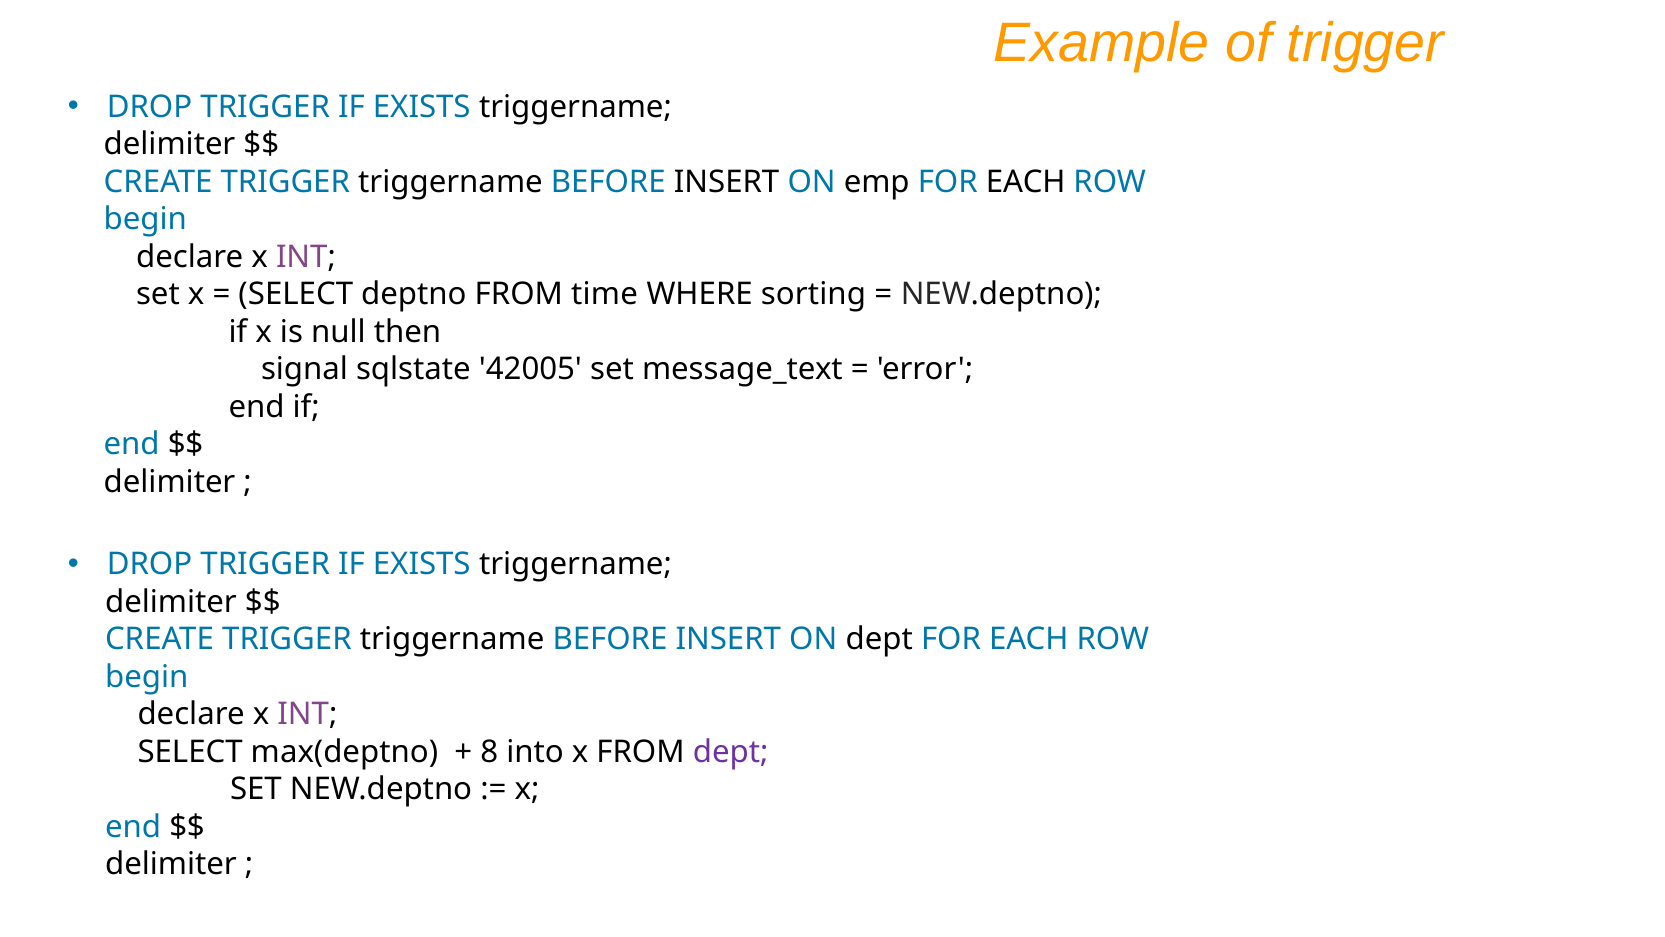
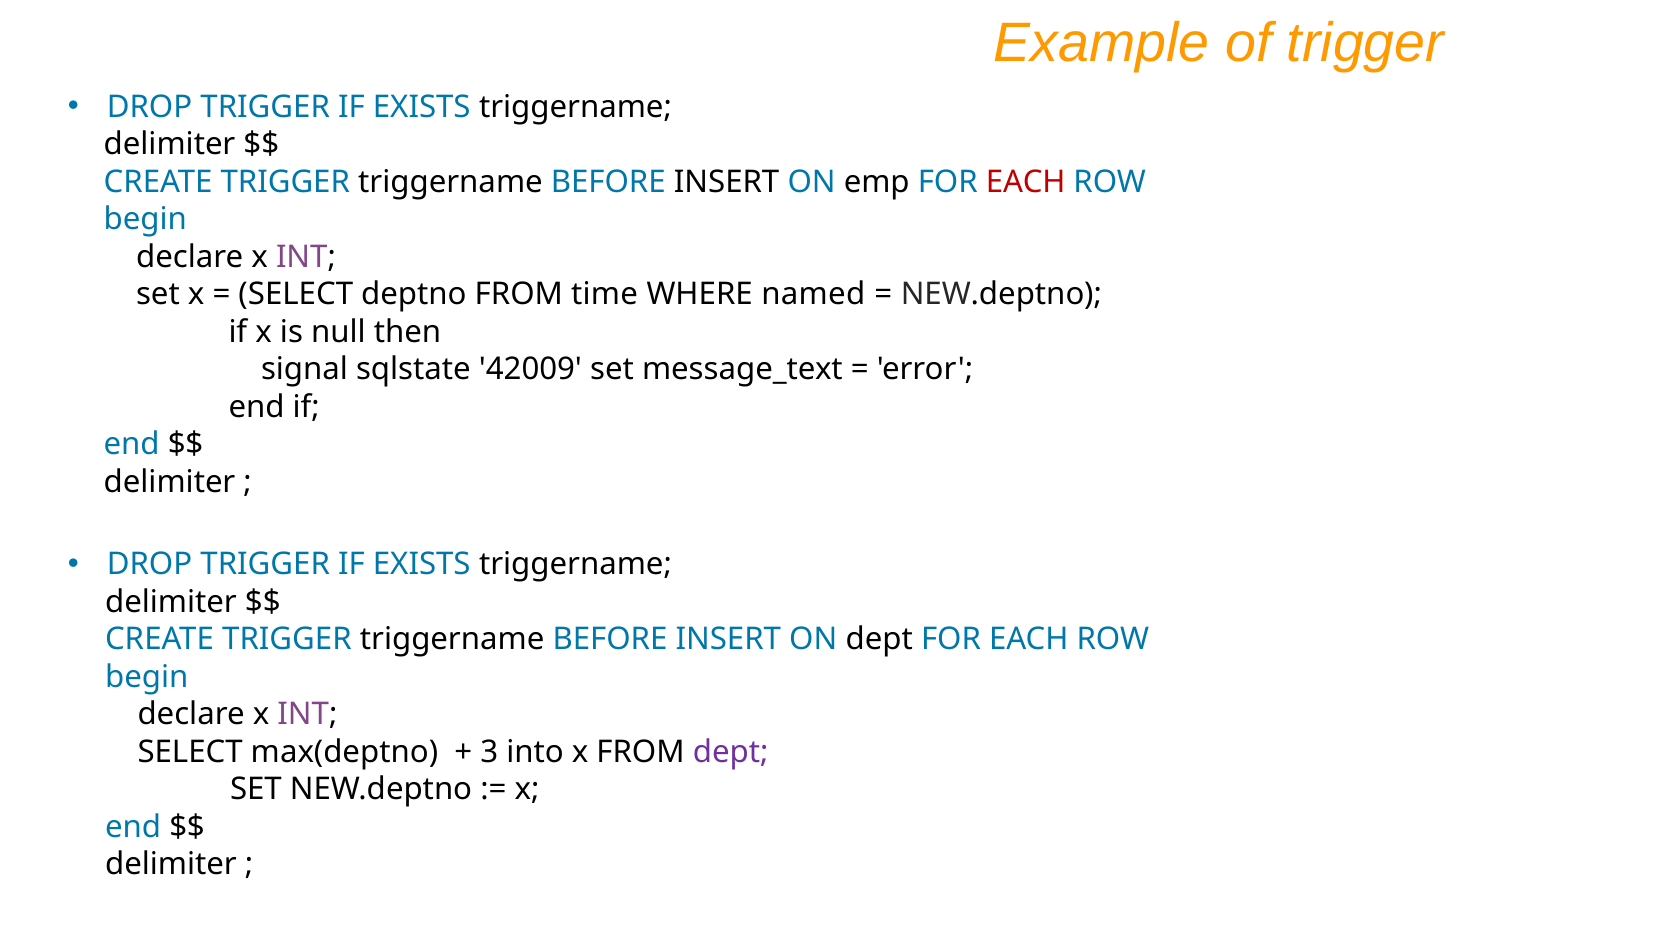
EACH at (1026, 182) colour: black -> red
sorting: sorting -> named
42005: 42005 -> 42009
8: 8 -> 3
